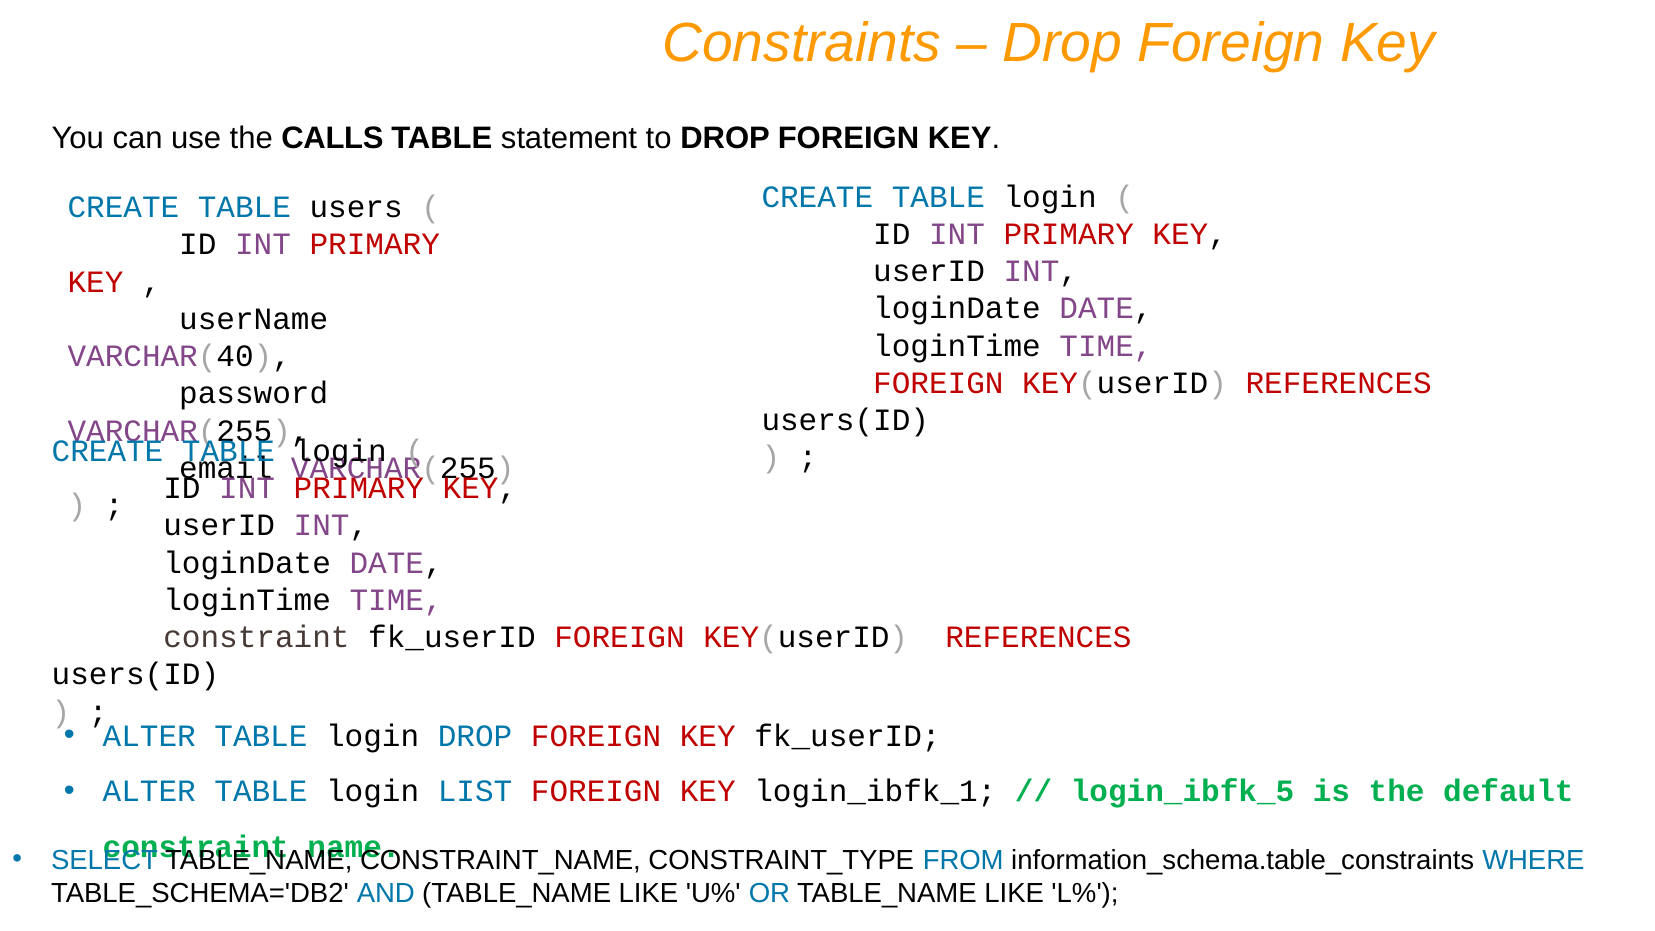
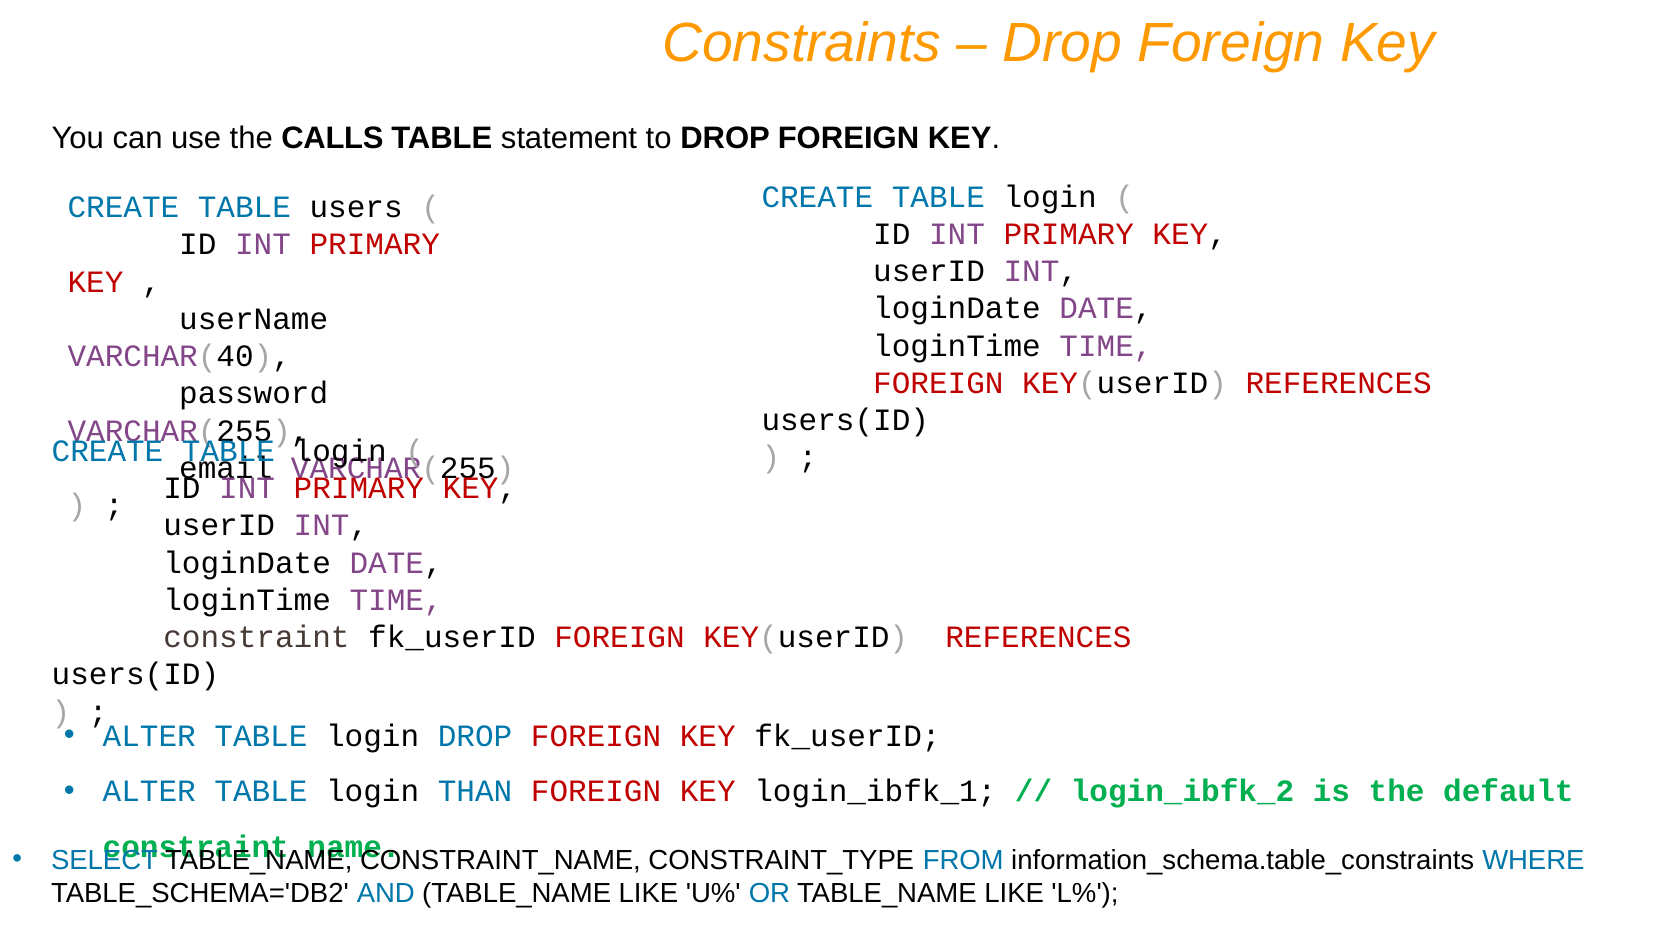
LIST: LIST -> THAN
login_ibfk_5: login_ibfk_5 -> login_ibfk_2
